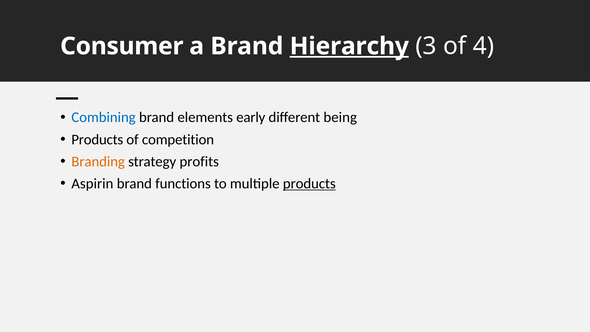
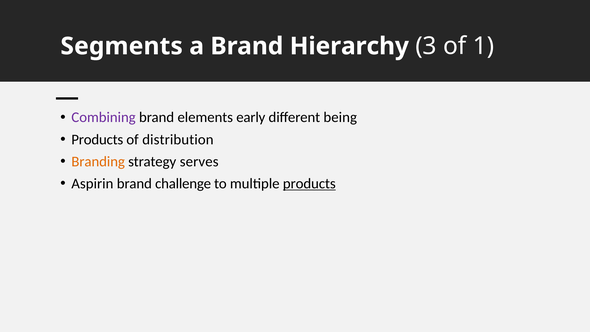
Consumer: Consumer -> Segments
Hierarchy underline: present -> none
4: 4 -> 1
Combining colour: blue -> purple
competition: competition -> distribution
profits: profits -> serves
functions: functions -> challenge
